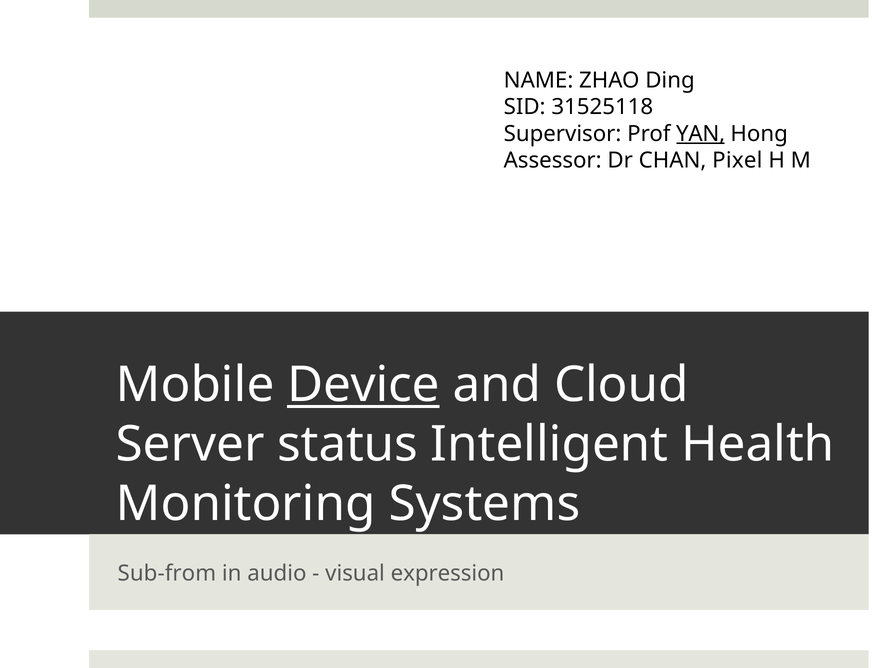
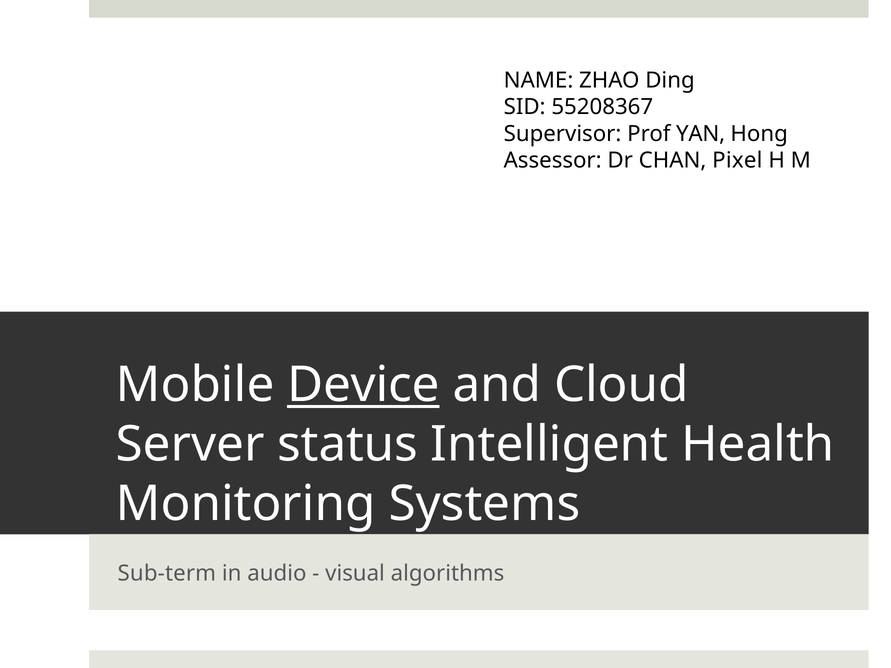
31525118: 31525118 -> 55208367
YAN underline: present -> none
Sub-from: Sub-from -> Sub-term
expression: expression -> algorithms
